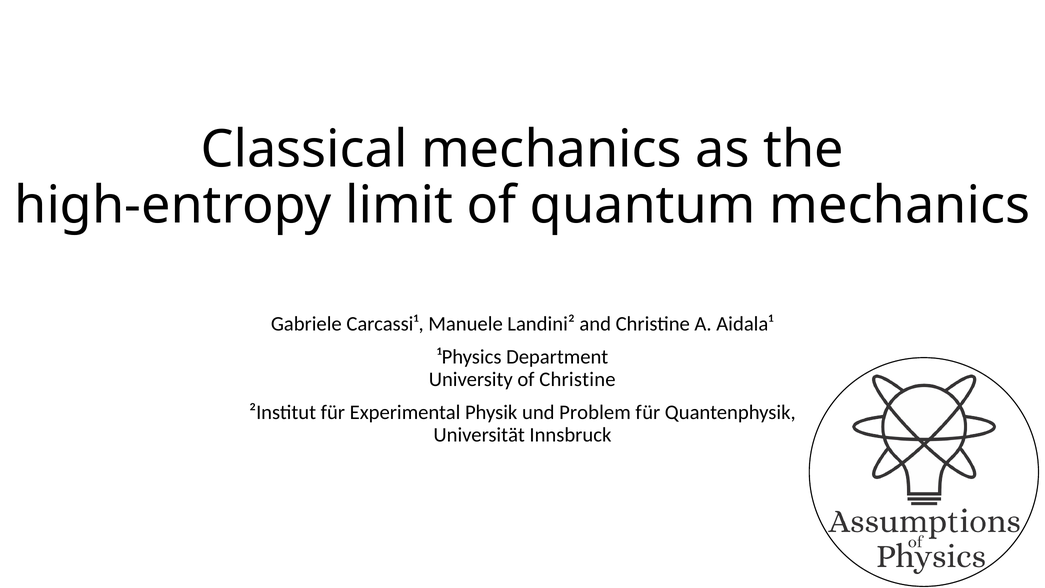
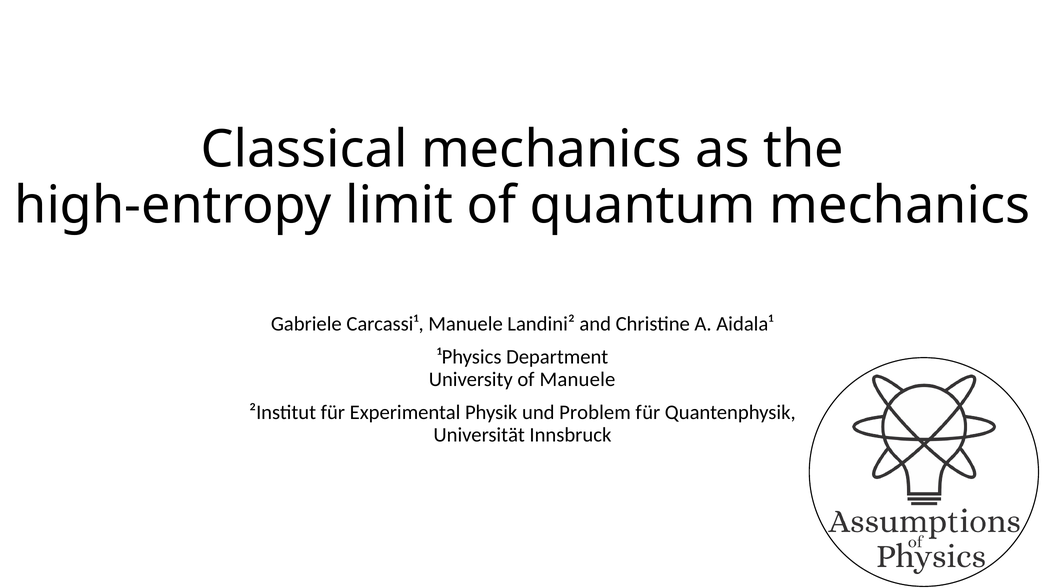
of Christine: Christine -> Manuele
